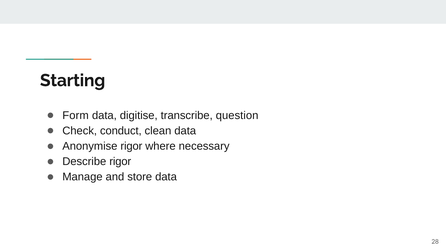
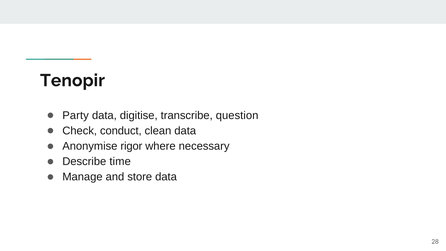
Starting: Starting -> Tenopir
Form: Form -> Party
Describe rigor: rigor -> time
